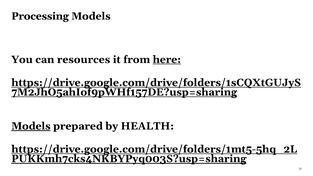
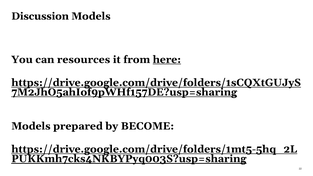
Processing: Processing -> Discussion
Models at (31, 126) underline: present -> none
HEALTH: HEALTH -> BECOME
